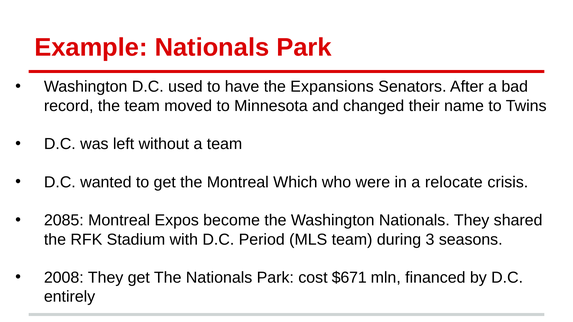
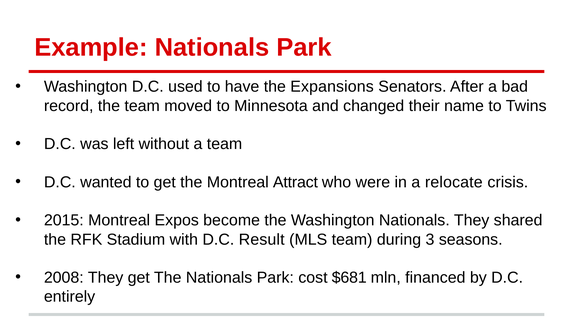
Which: Which -> Attract
2085: 2085 -> 2015
Period: Period -> Result
$671: $671 -> $681
